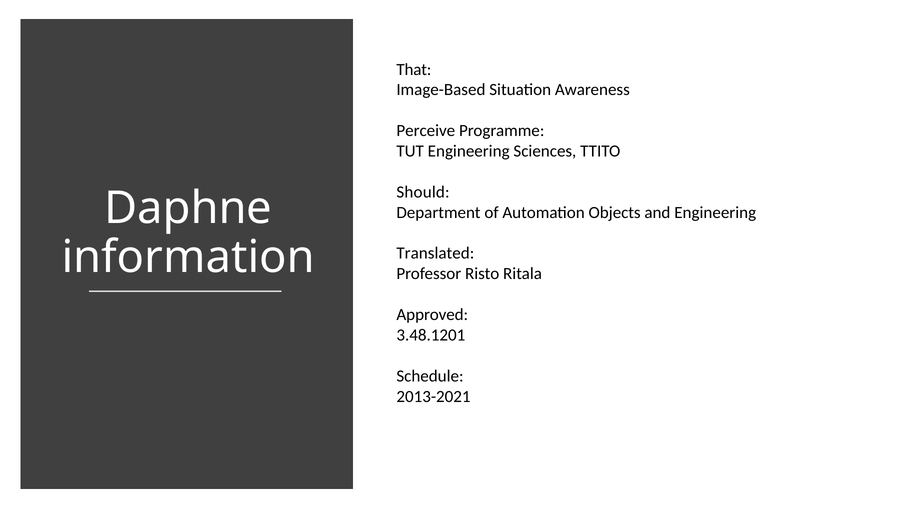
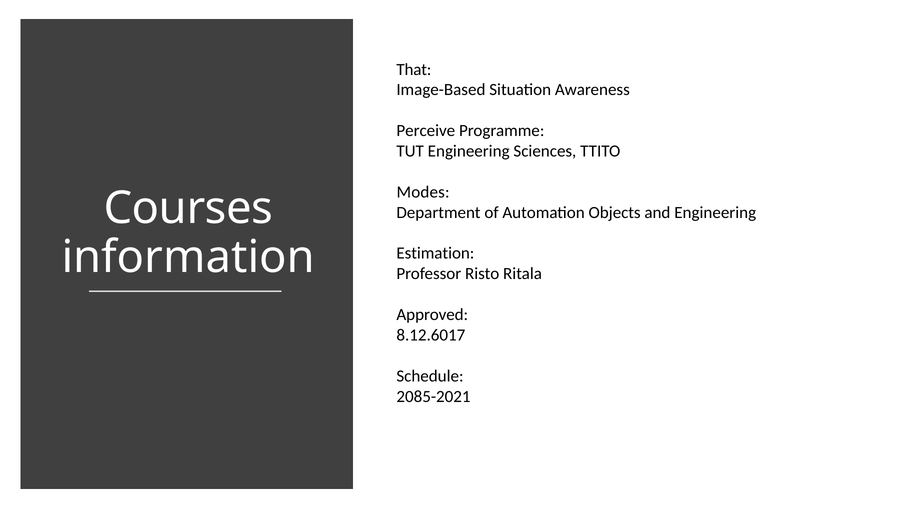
Should: Should -> Modes
Daphne: Daphne -> Courses
Translated: Translated -> Estimation
3.48.1201: 3.48.1201 -> 8.12.6017
2013-2021: 2013-2021 -> 2085-2021
